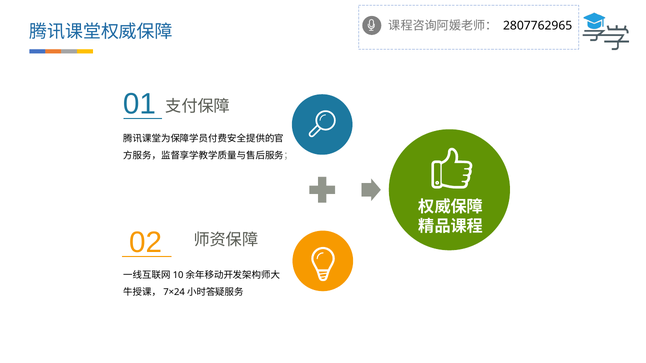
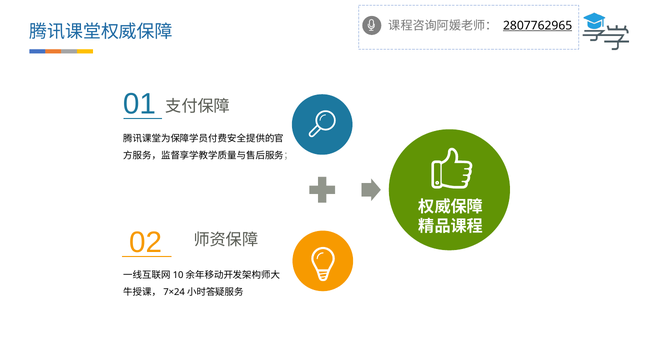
2807762965 underline: none -> present
